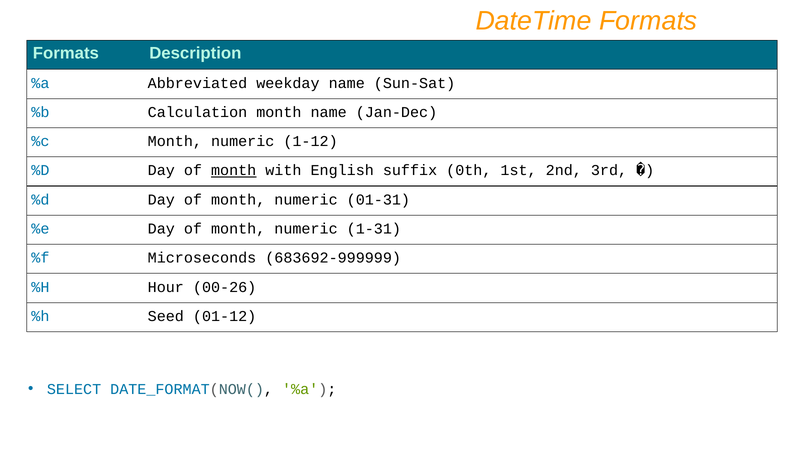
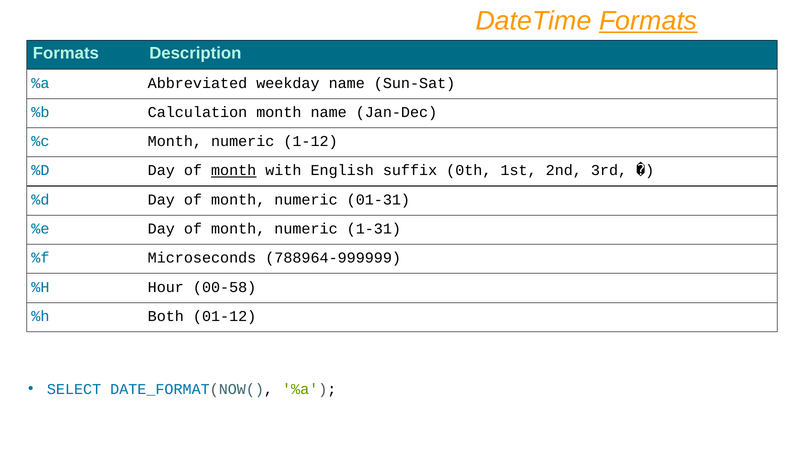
Formats at (648, 21) underline: none -> present
683692-999999: 683692-999999 -> 788964-999999
00-26: 00-26 -> 00-58
Seed: Seed -> Both
